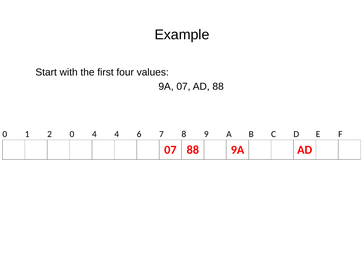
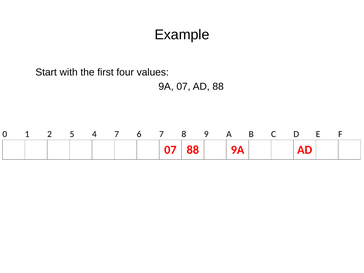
2 0: 0 -> 5
4 4: 4 -> 7
